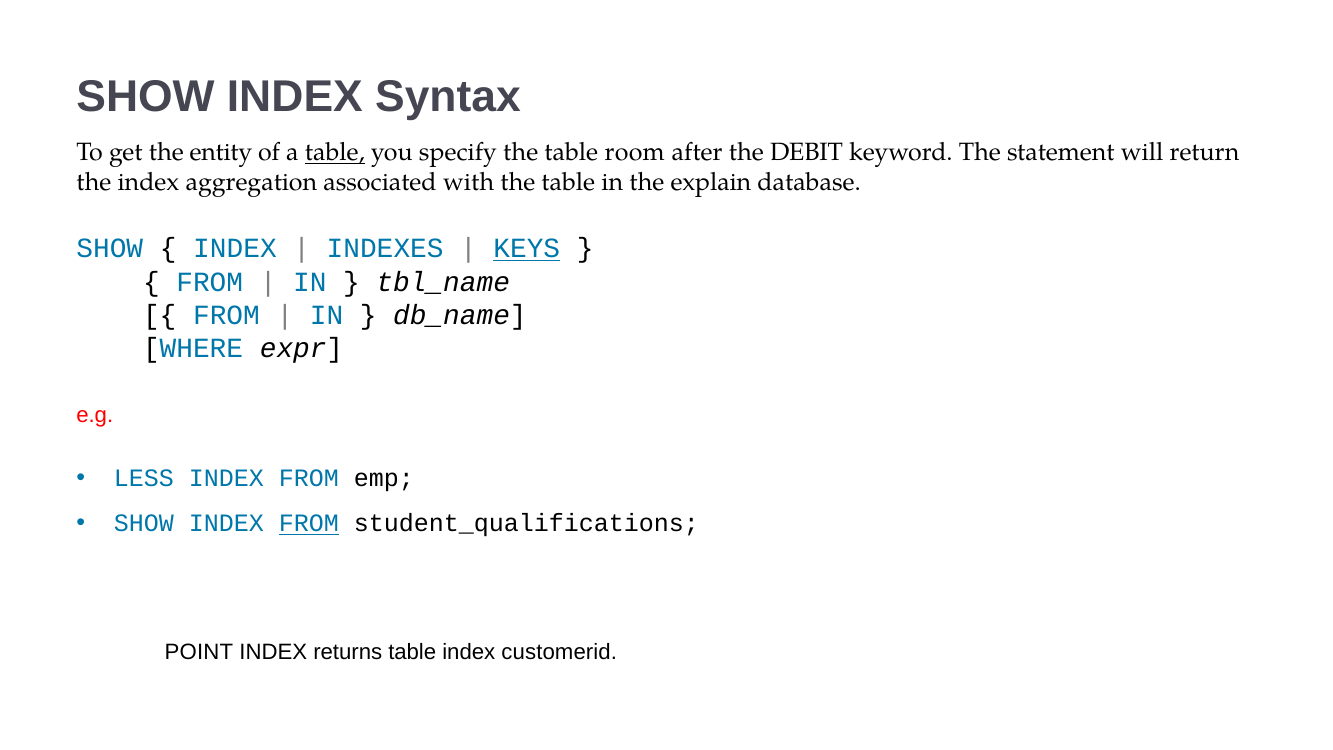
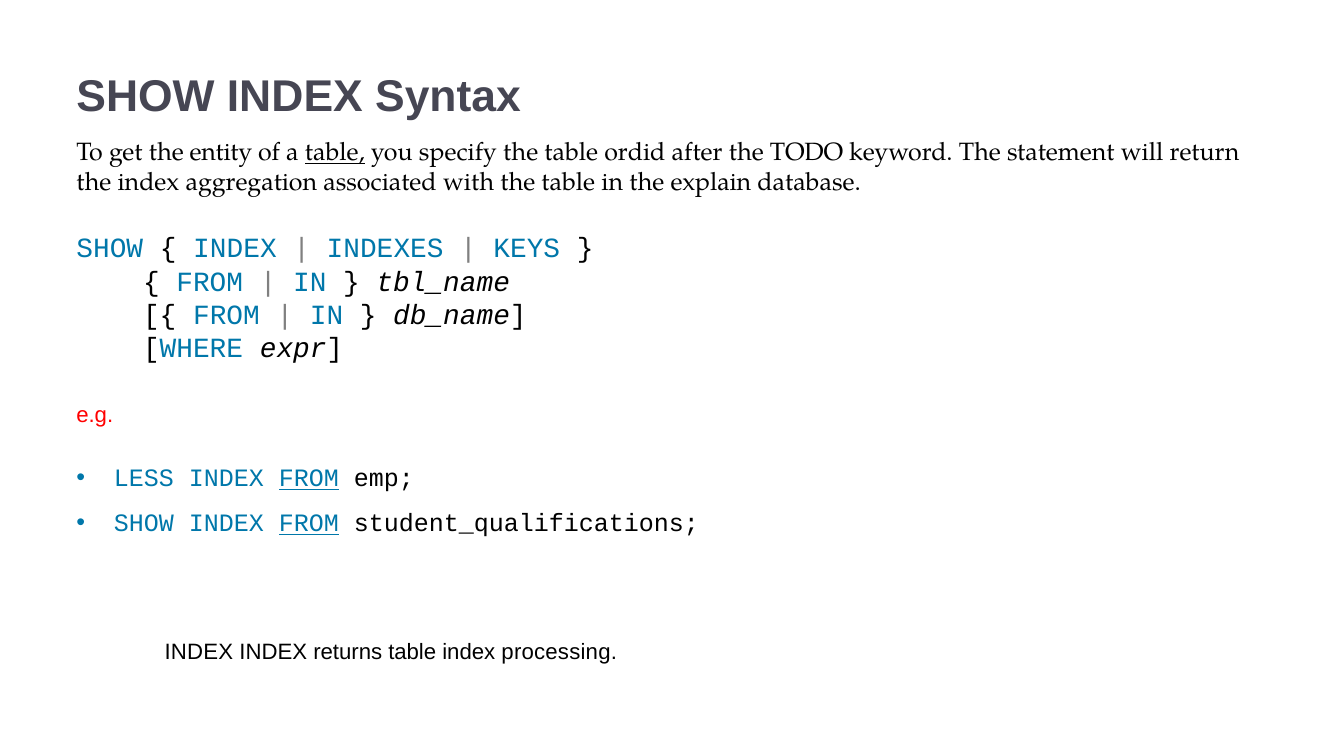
room: room -> ordid
DEBIT: DEBIT -> TODO
KEYS underline: present -> none
FROM at (309, 479) underline: none -> present
POINT at (199, 652): POINT -> INDEX
customerid: customerid -> processing
